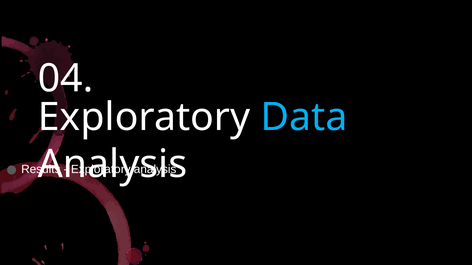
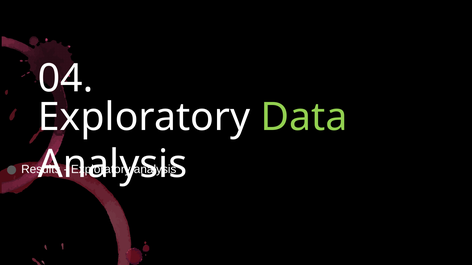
Data colour: light blue -> light green
